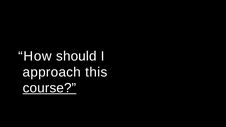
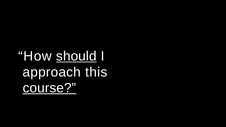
should underline: none -> present
